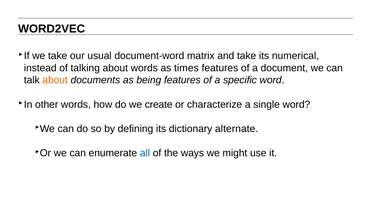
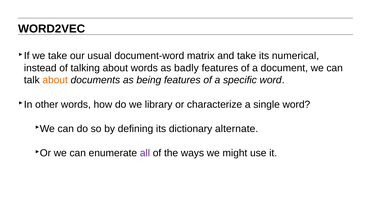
times: times -> badly
create: create -> library
all colour: blue -> purple
